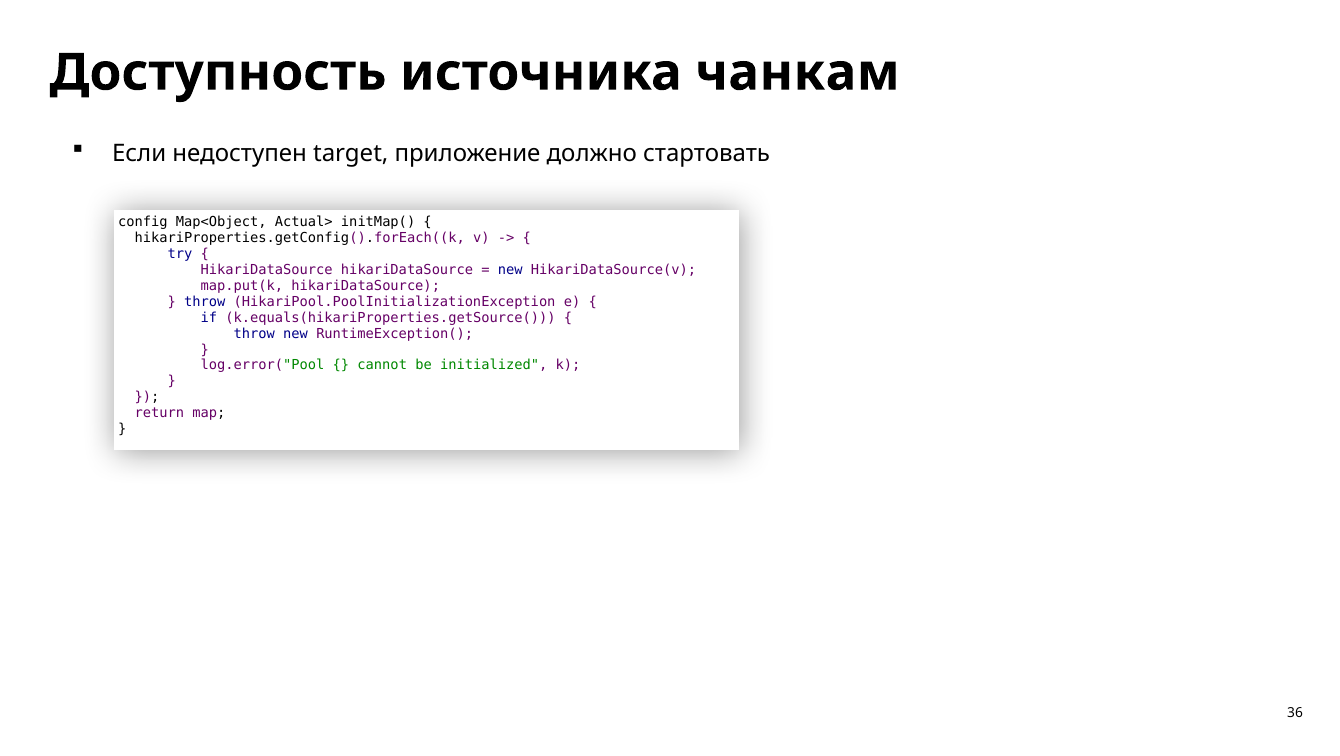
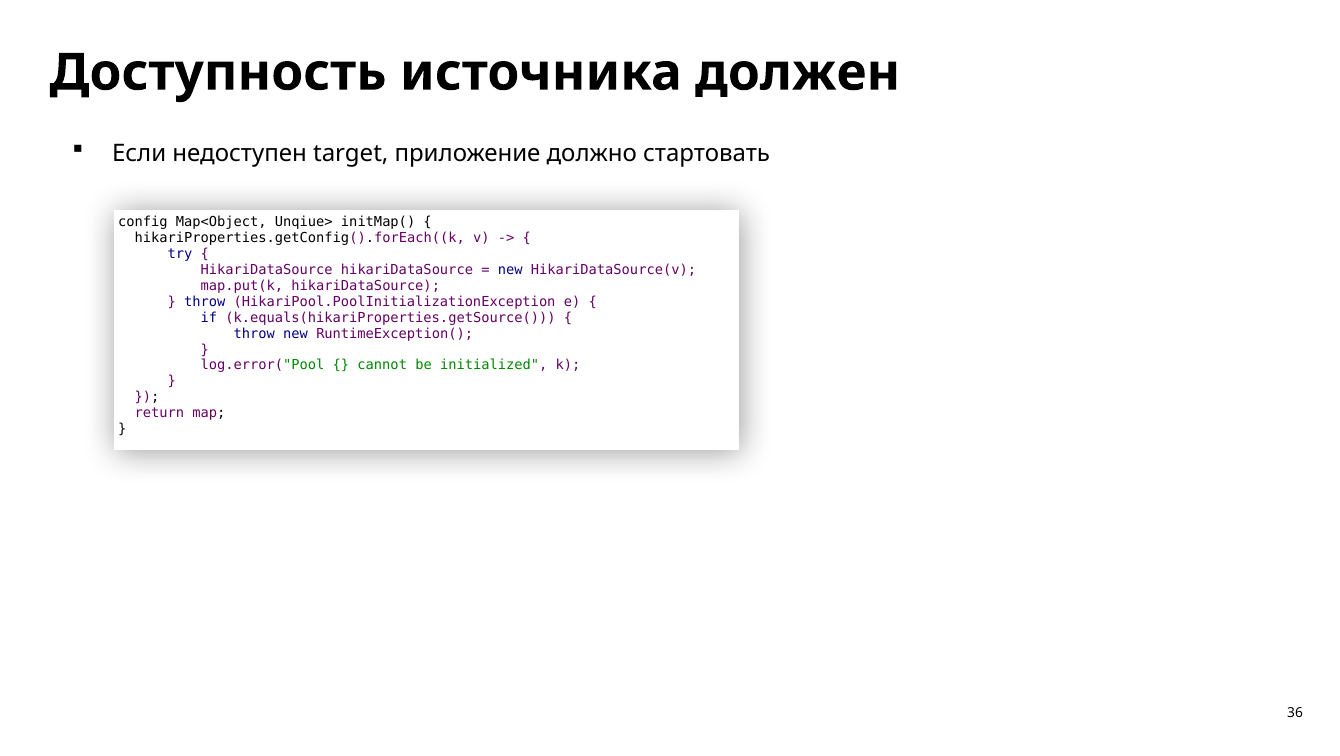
чанкам: чанкам -> должен
Actual>: Actual> -> Unqiue>
